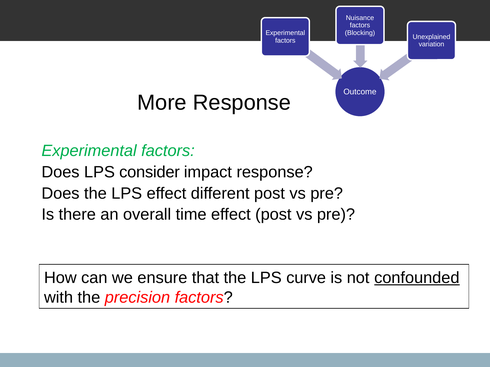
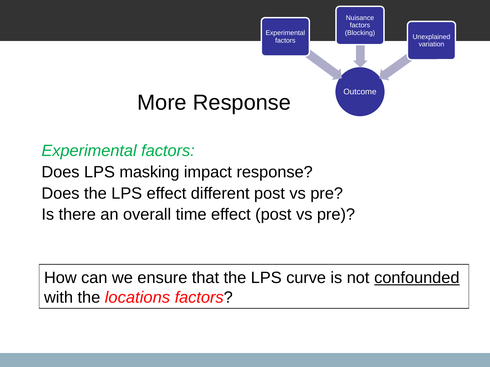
consider: consider -> masking
precision: precision -> locations
